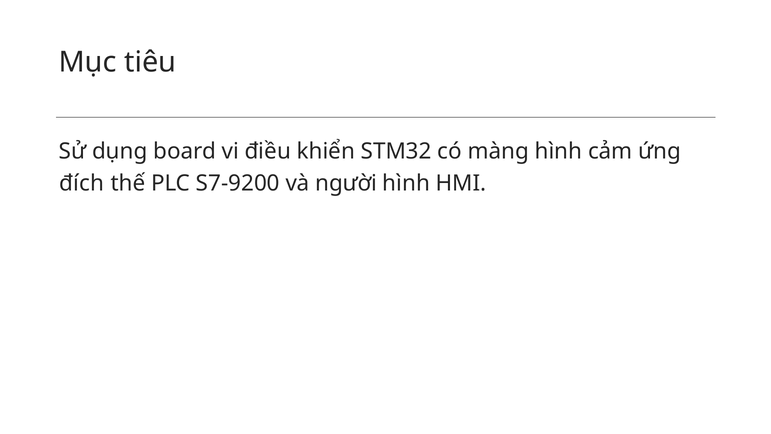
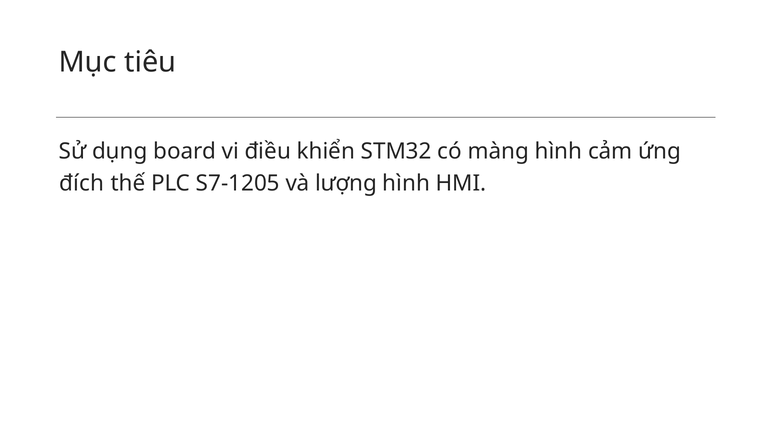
S7-9200: S7-9200 -> S7-1205
người: người -> lượng
